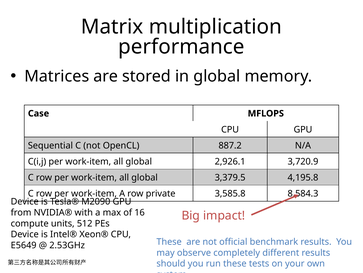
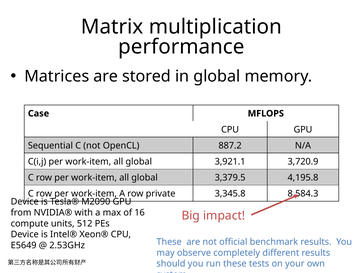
2,926.1: 2,926.1 -> 3,921.1
3,585.8: 3,585.8 -> 3,345.8
